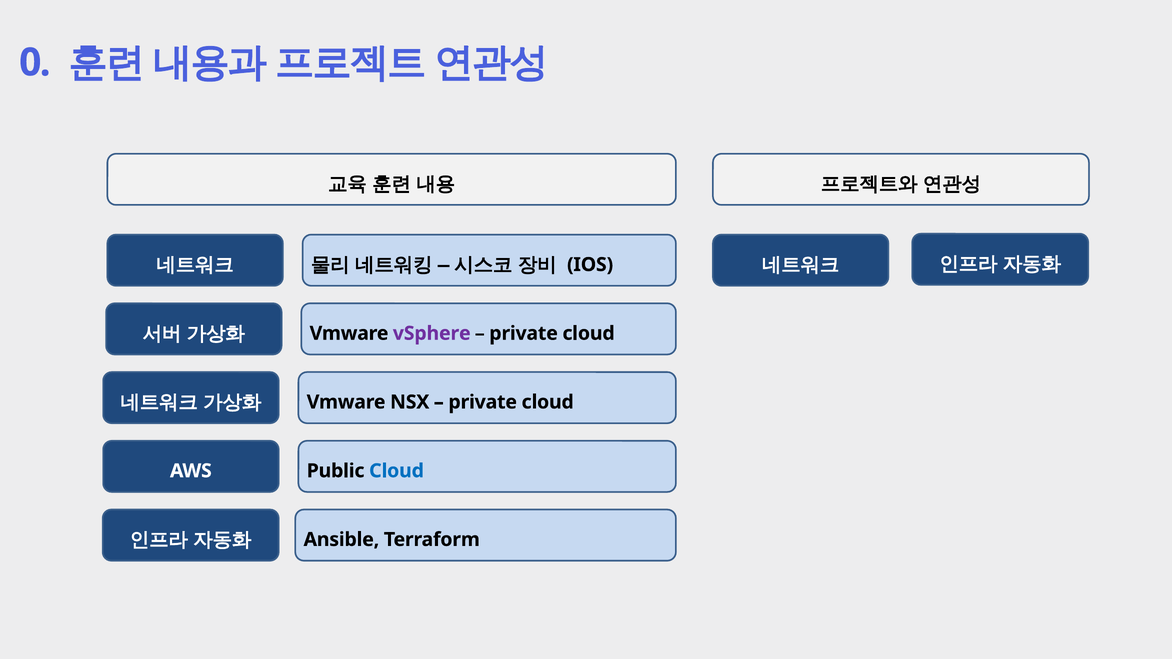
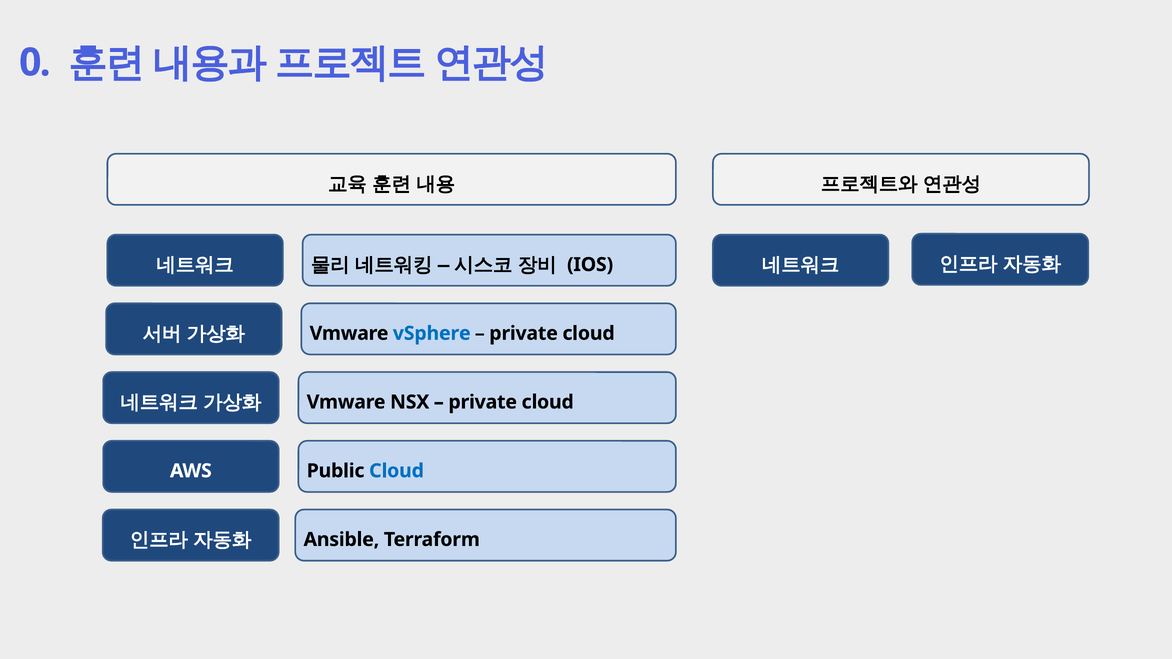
vSphere colour: purple -> blue
